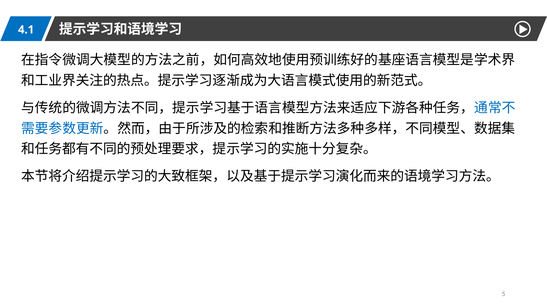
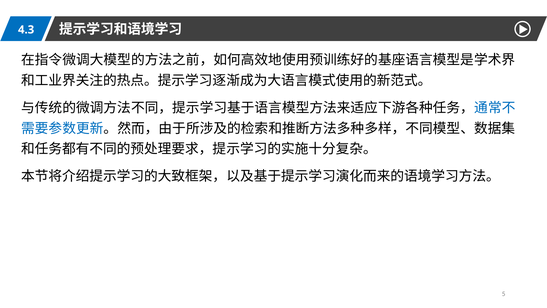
4.1: 4.1 -> 4.3
